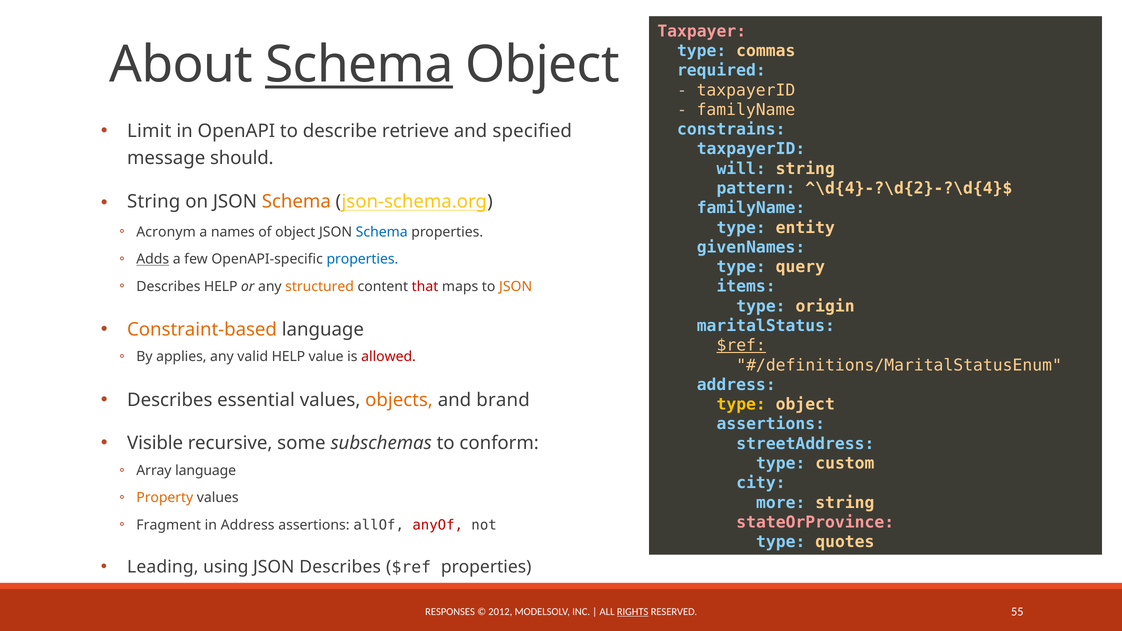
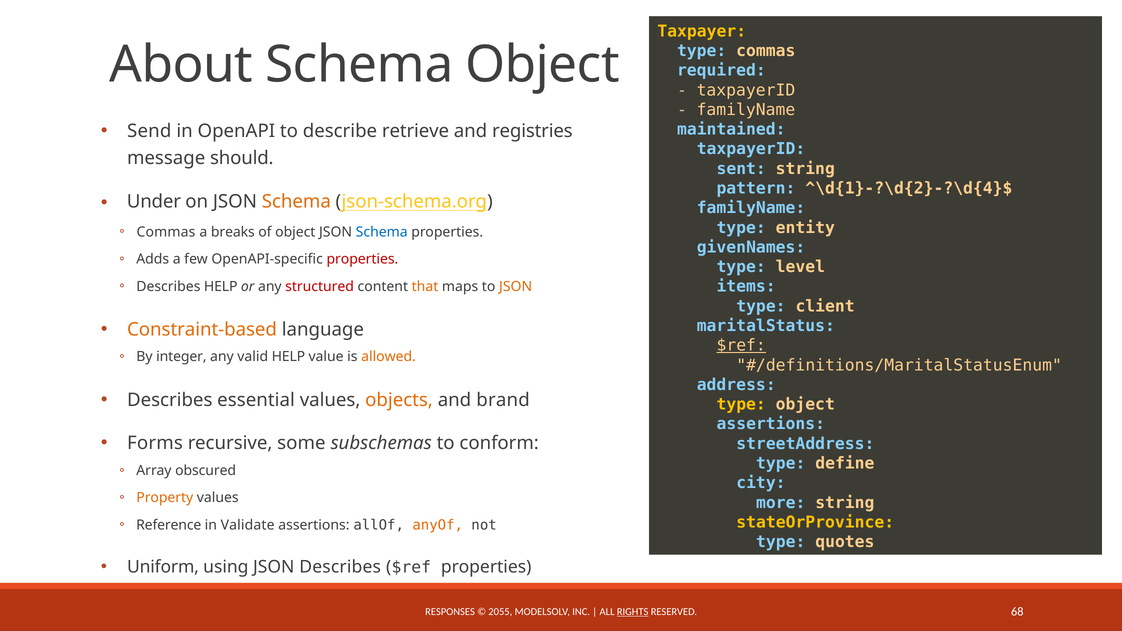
Taxpayer colour: pink -> yellow
Schema at (359, 65) underline: present -> none
Limit: Limit -> Send
specified: specified -> registries
constrains: constrains -> maintained
will: will -> sent
^\d{4}-?\d{2}-?\d{4}$: ^\d{4}-?\d{2}-?\d{4}$ -> ^\d{1}-?\d{2}-?\d{4}$
String at (154, 202): String -> Under
Acronym at (166, 232): Acronym -> Commas
names: names -> breaks
Adds underline: present -> none
properties at (362, 259) colour: blue -> red
query: query -> level
structured colour: orange -> red
that colour: red -> orange
origin: origin -> client
applies: applies -> integer
allowed colour: red -> orange
Visible: Visible -> Forms
custom: custom -> define
Array language: language -> obscured
stateOrProvince colour: pink -> yellow
Fragment: Fragment -> Reference
in Address: Address -> Validate
anyOf colour: red -> orange
Leading: Leading -> Uniform
2012: 2012 -> 2055
55: 55 -> 68
